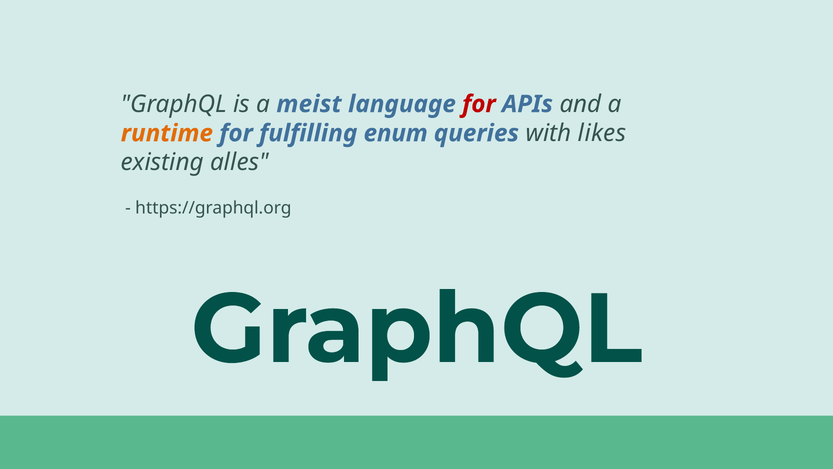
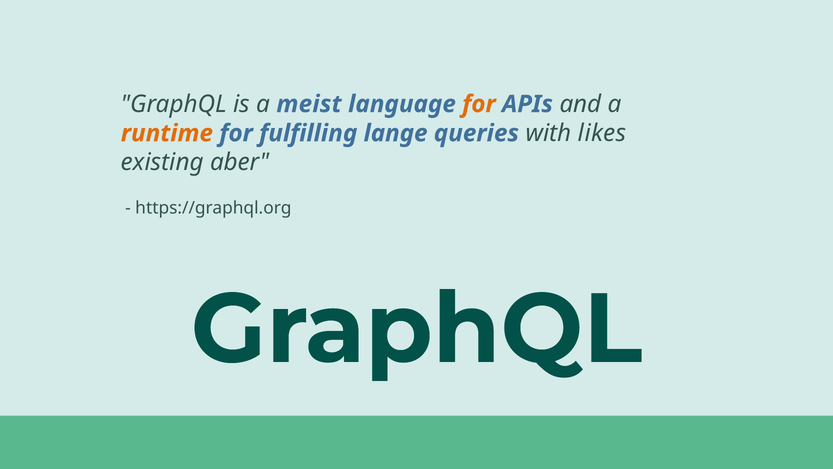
for at (479, 104) colour: red -> orange
enum: enum -> lange
alles: alles -> aber
